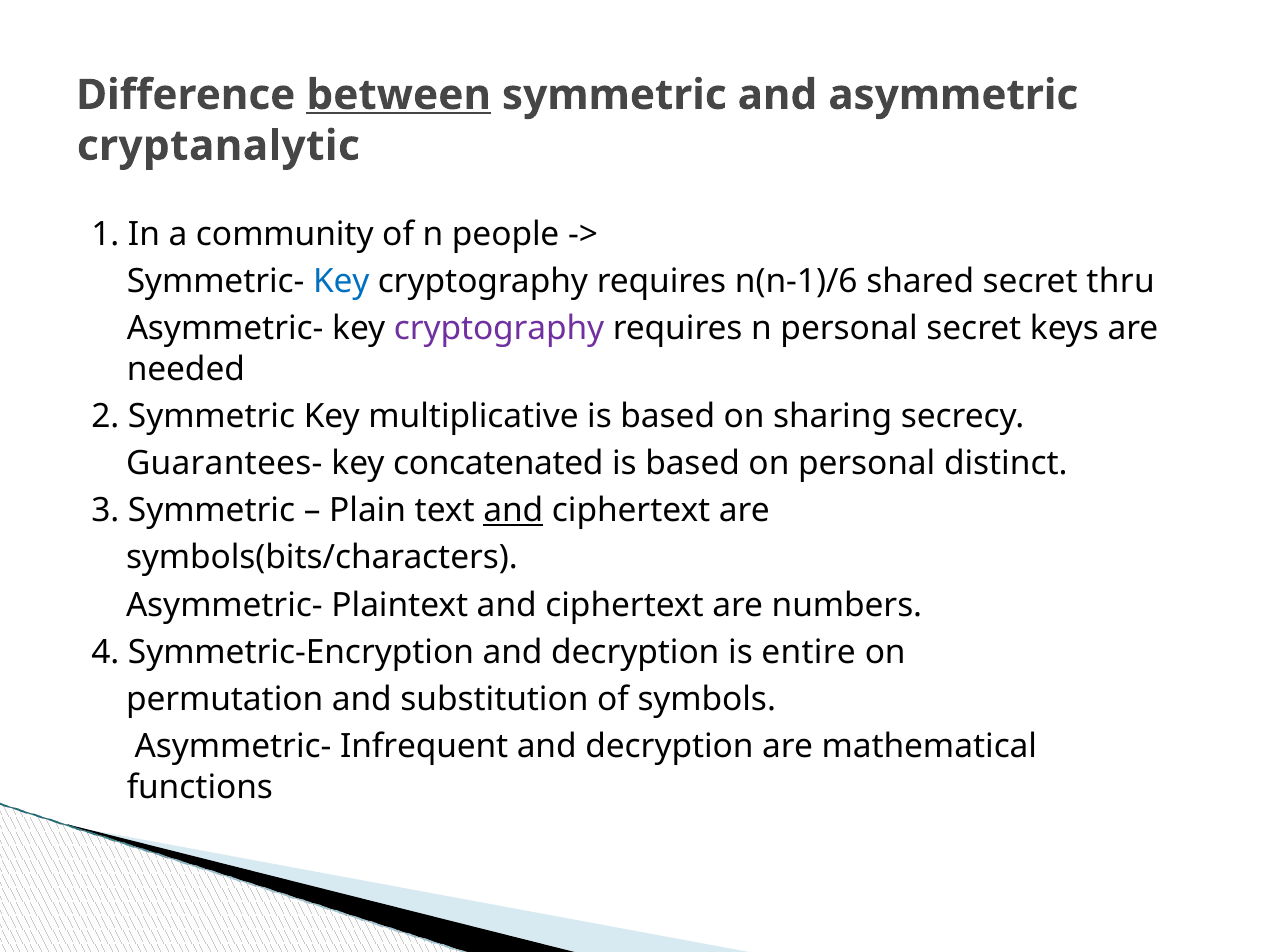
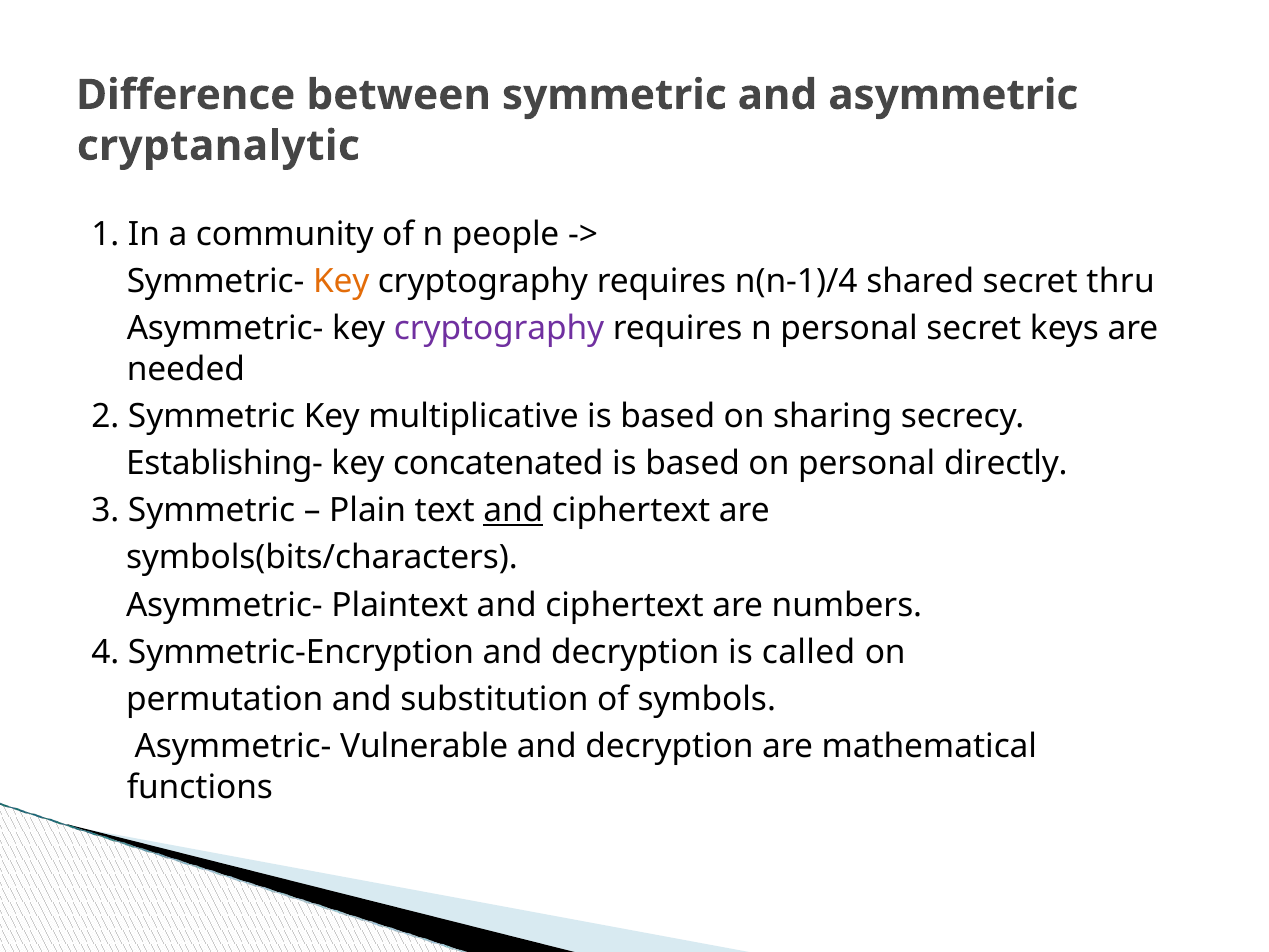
between underline: present -> none
Key at (341, 282) colour: blue -> orange
n(n-1)/6: n(n-1)/6 -> n(n-1)/4
Guarantees-: Guarantees- -> Establishing-
distinct: distinct -> directly
entire: entire -> called
Infrequent: Infrequent -> Vulnerable
